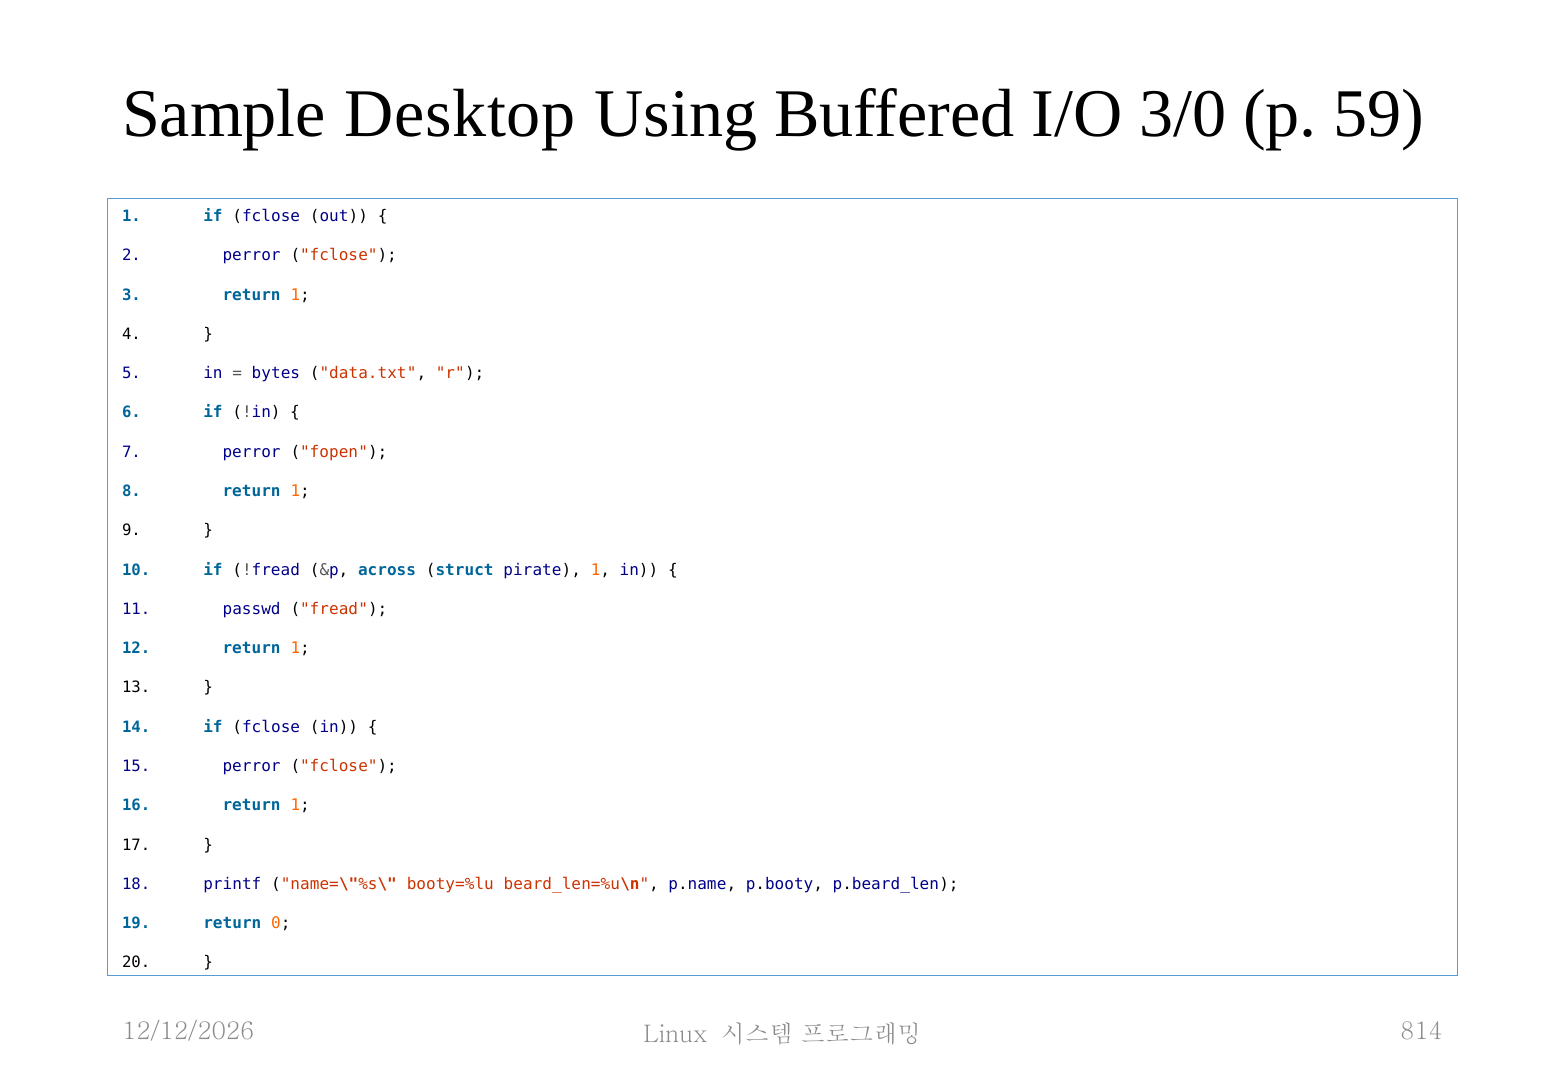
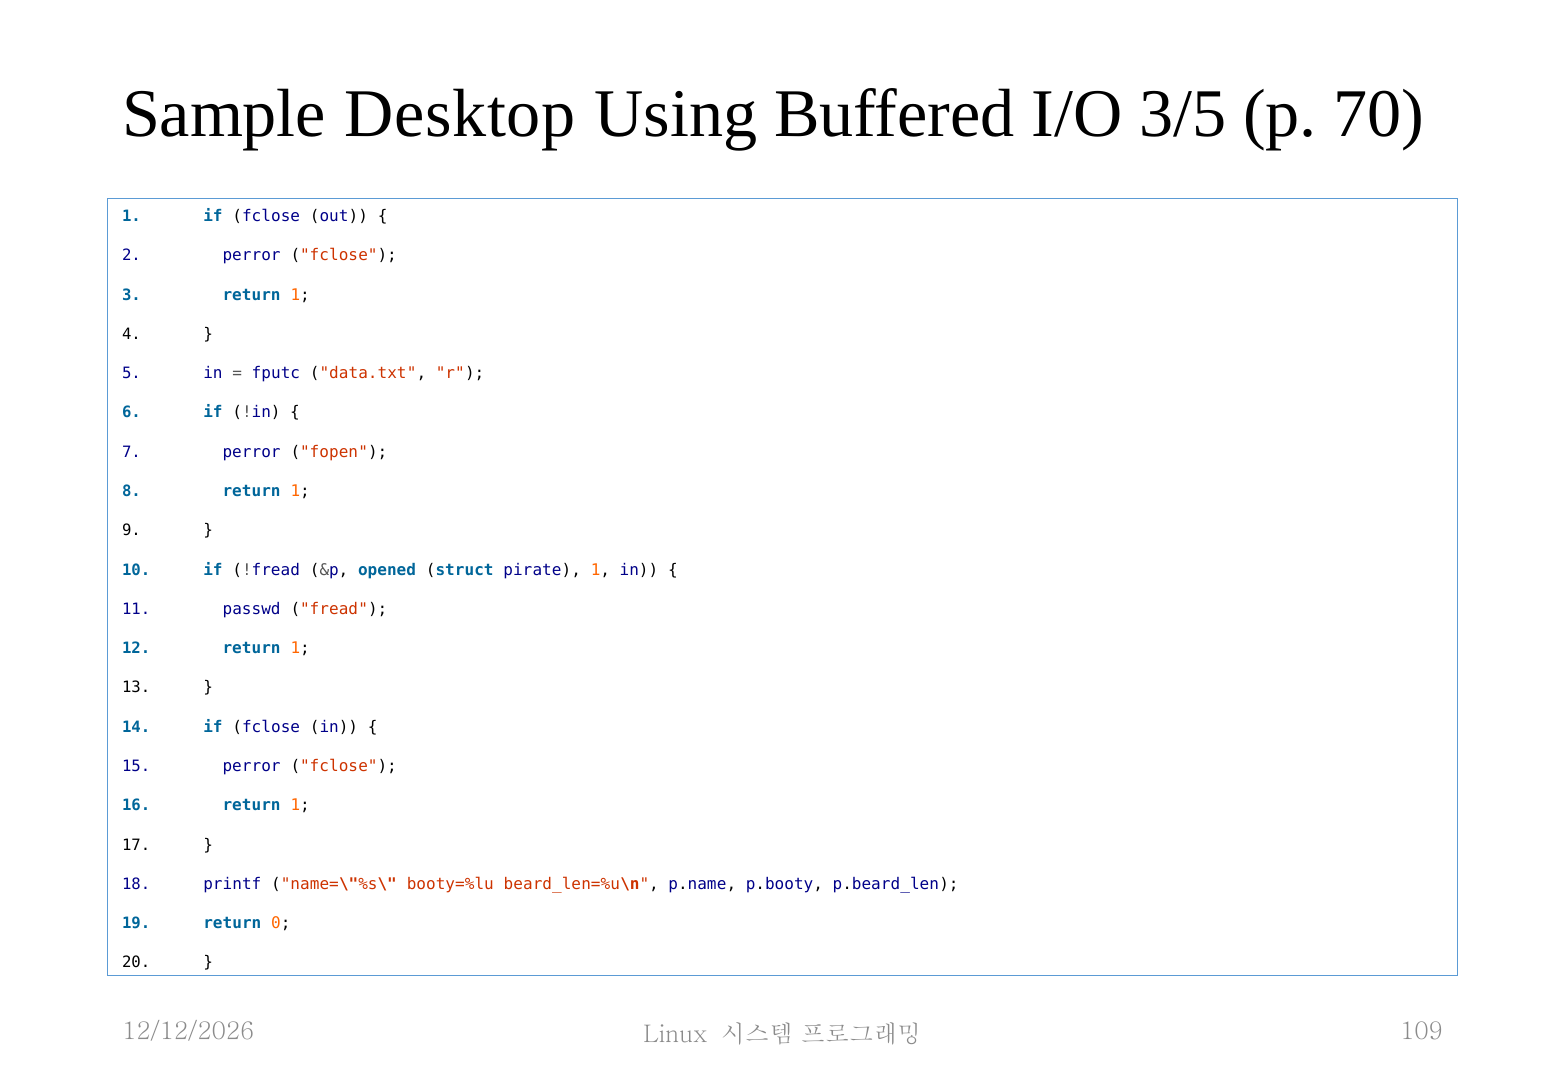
3/0: 3/0 -> 3/5
59: 59 -> 70
bytes: bytes -> fputc
across: across -> opened
814: 814 -> 109
